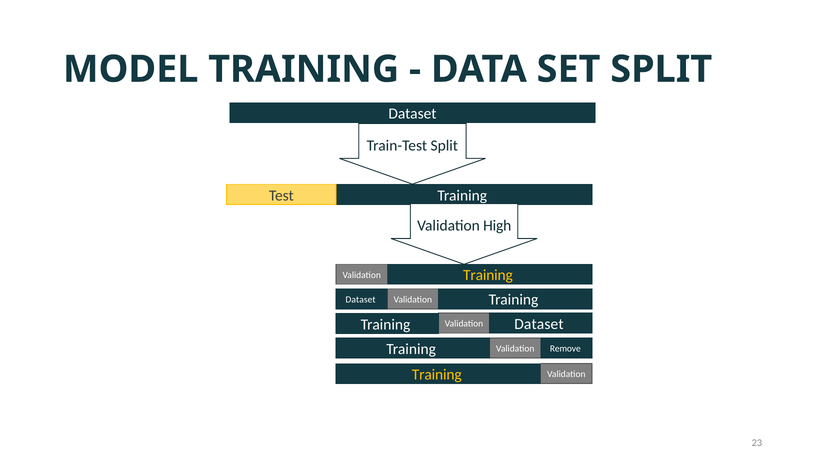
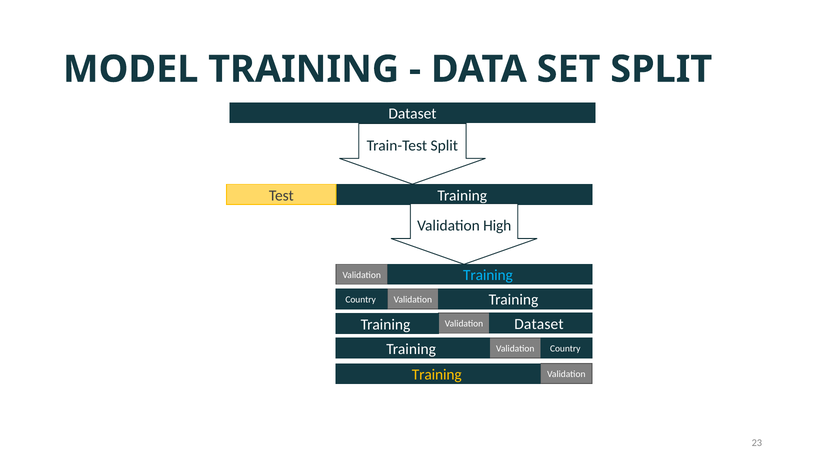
Training at (488, 275) colour: yellow -> light blue
Dataset at (361, 300): Dataset -> Country
Training Remove: Remove -> Country
